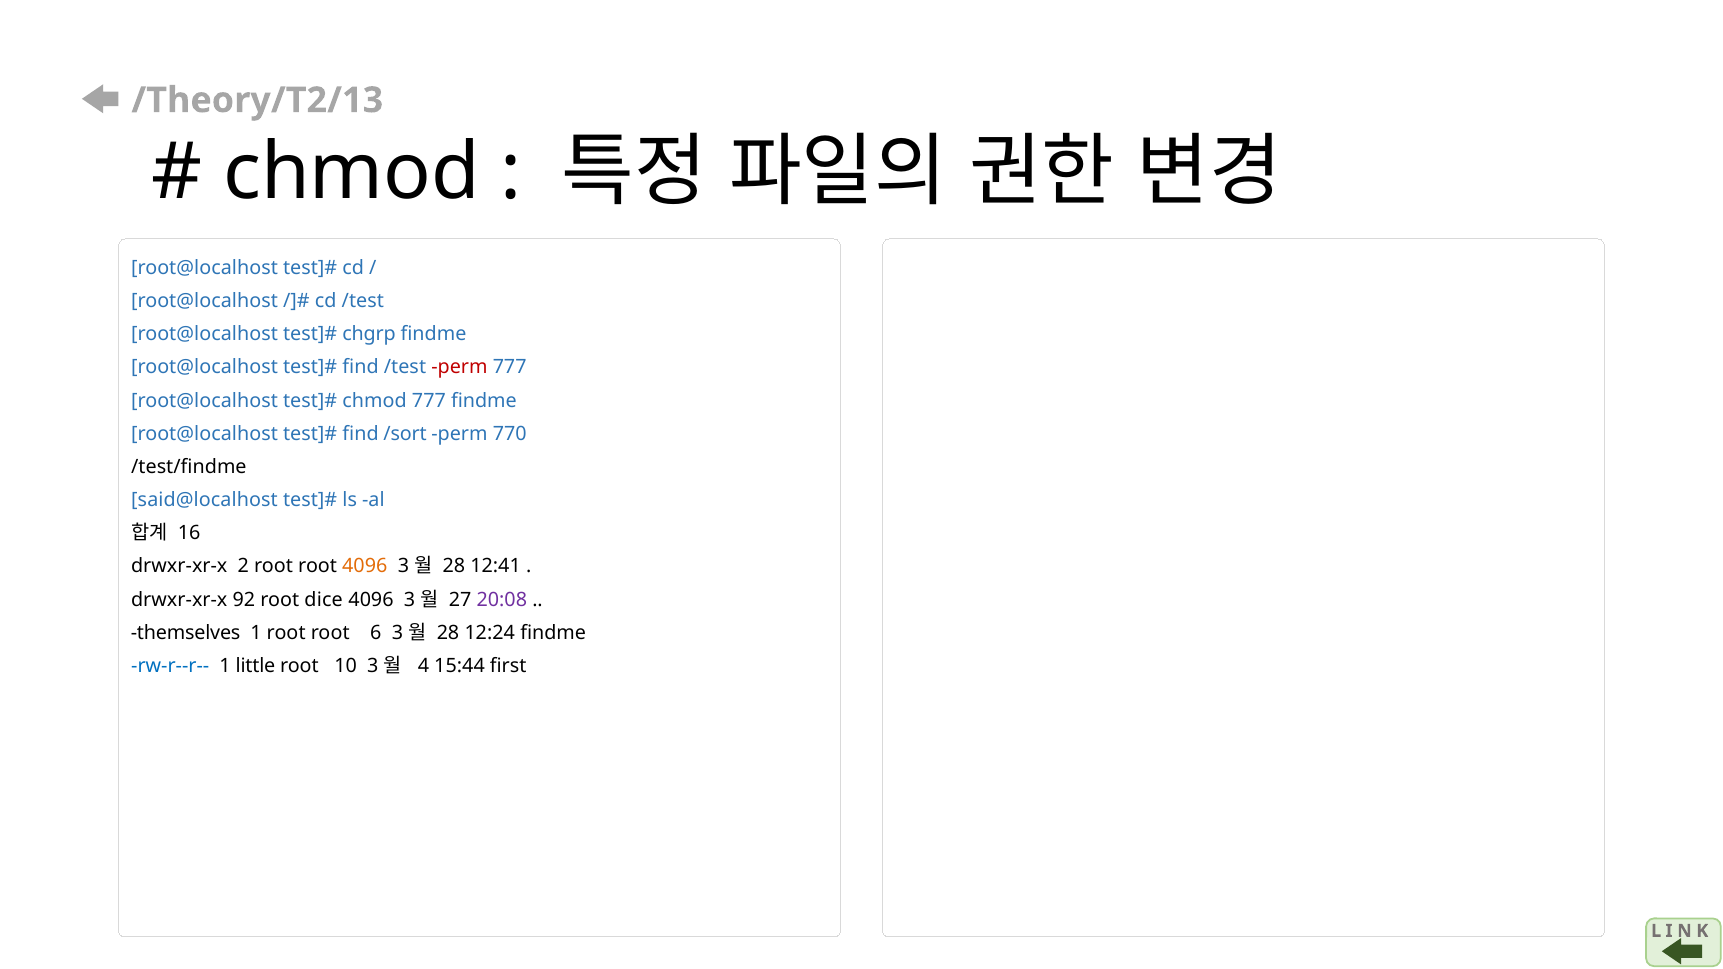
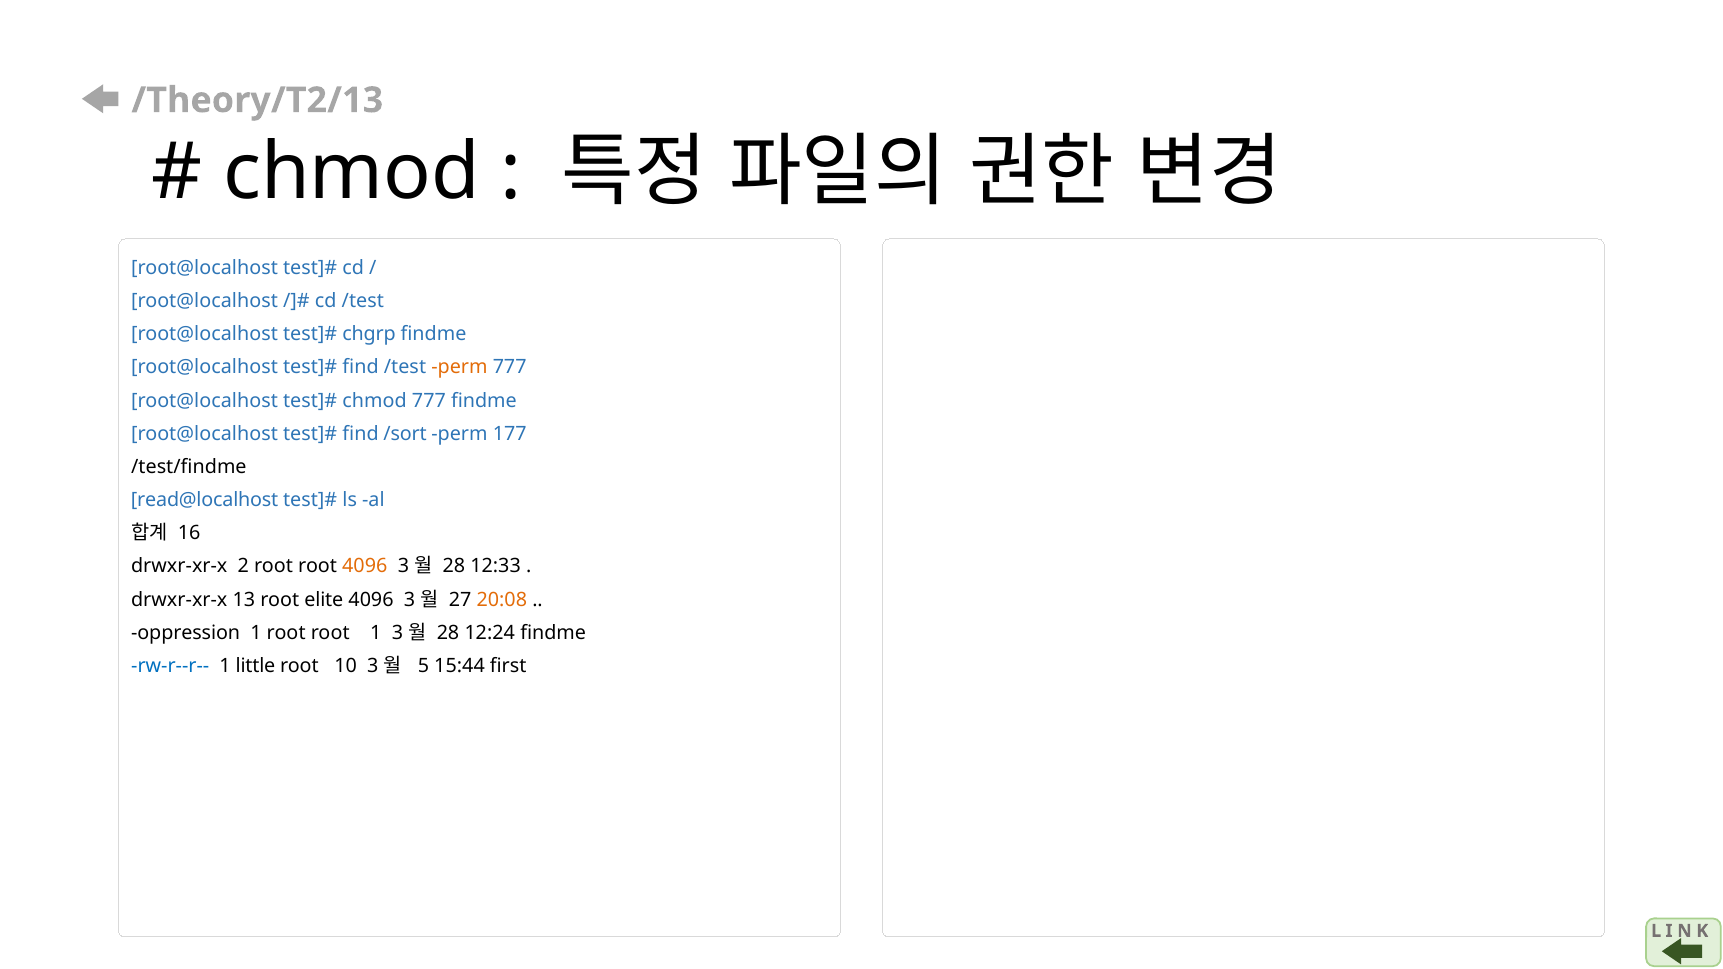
perm at (459, 367) colour: red -> orange
770: 770 -> 177
said@localhost: said@localhost -> read@localhost
12:41: 12:41 -> 12:33
92: 92 -> 13
dice: dice -> elite
20:08 colour: purple -> orange
themselves: themselves -> oppression
root 6: 6 -> 1
4: 4 -> 5
